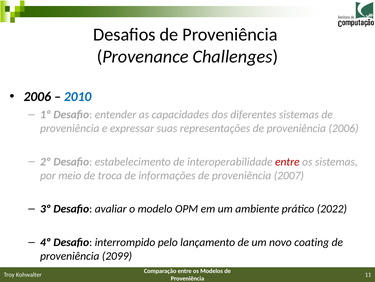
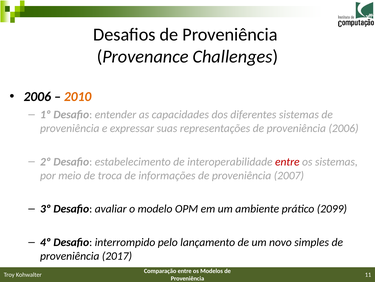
2010 colour: blue -> orange
2022: 2022 -> 2099
coating: coating -> simples
2099: 2099 -> 2017
